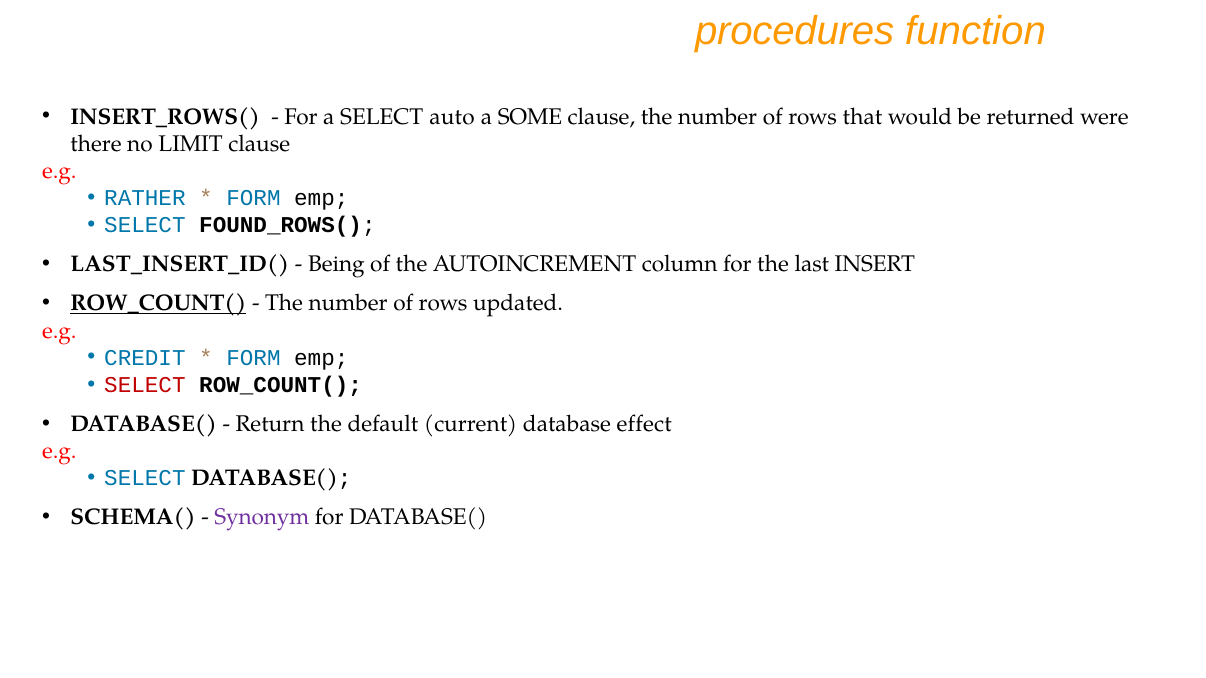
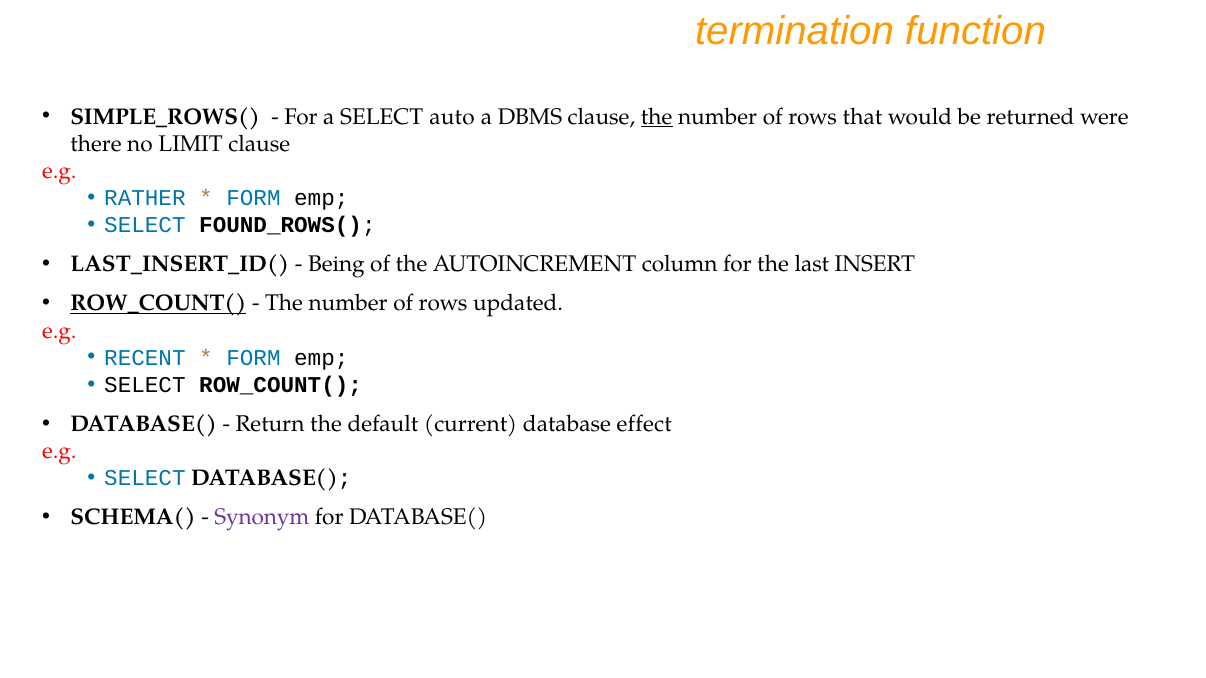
procedures: procedures -> termination
INSERT_ROWS(: INSERT_ROWS( -> SIMPLE_ROWS(
SOME: SOME -> DBMS
the at (657, 117) underline: none -> present
CREDIT: CREDIT -> RECENT
SELECT at (145, 385) colour: red -> black
